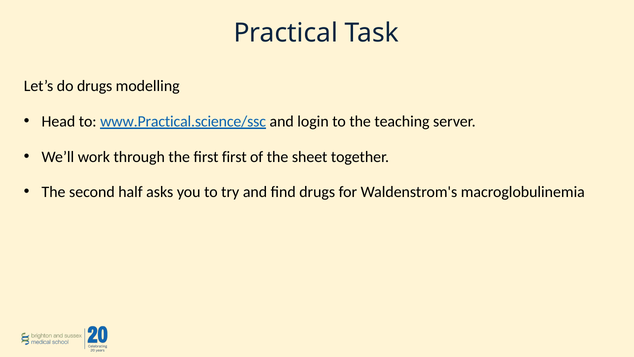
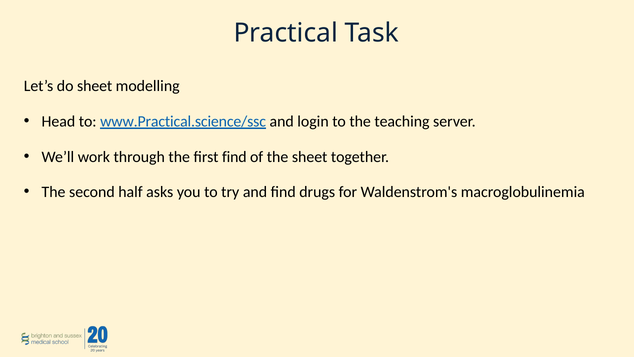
do drugs: drugs -> sheet
first first: first -> find
